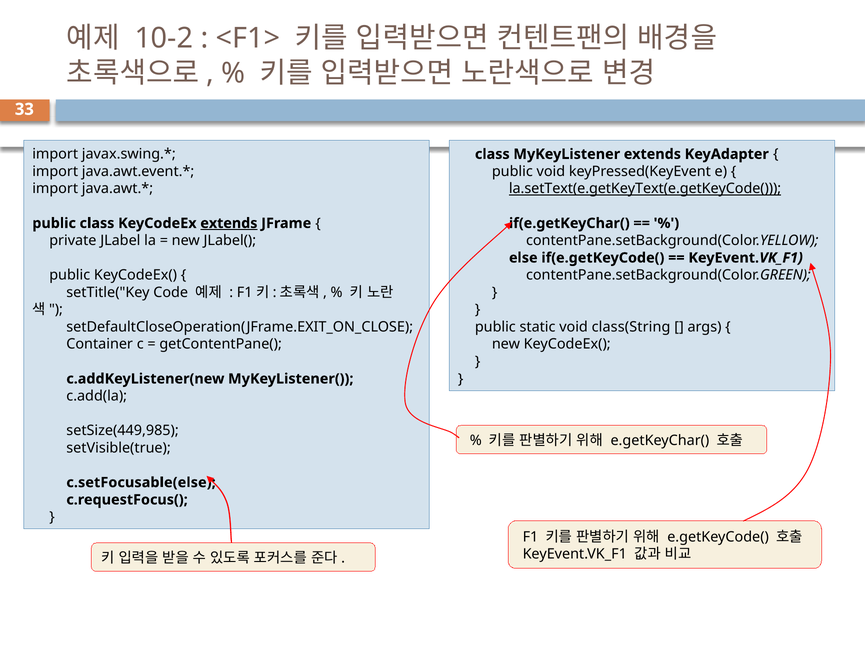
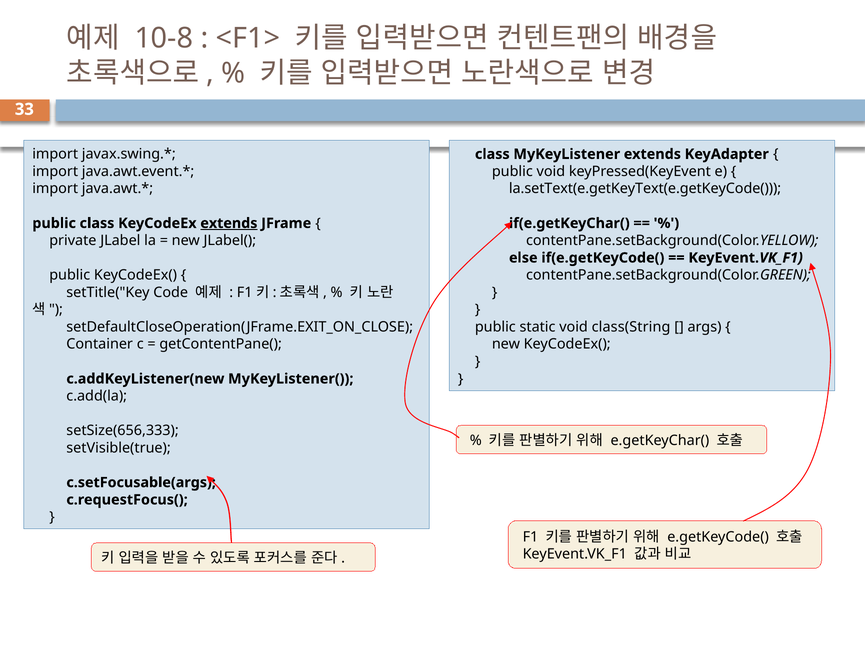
10-2: 10-2 -> 10-8
la.setText(e.getKeyText(e.getKeyCode( underline: present -> none
setSize(449,985: setSize(449,985 -> setSize(656,333
c.setFocusable(else: c.setFocusable(else -> c.setFocusable(args
